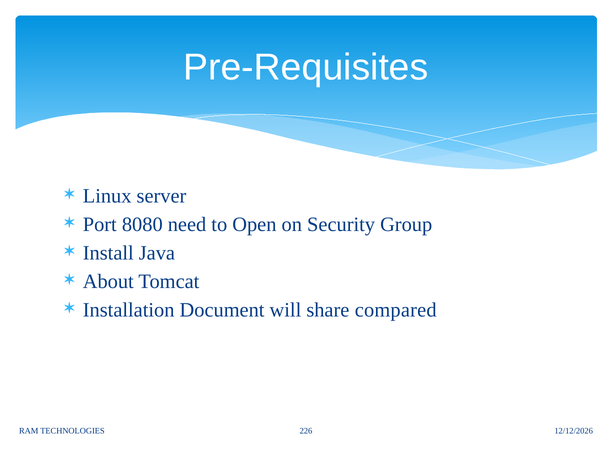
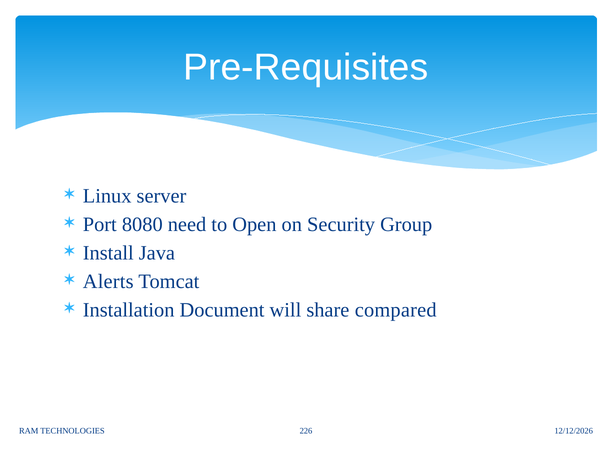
About: About -> Alerts
